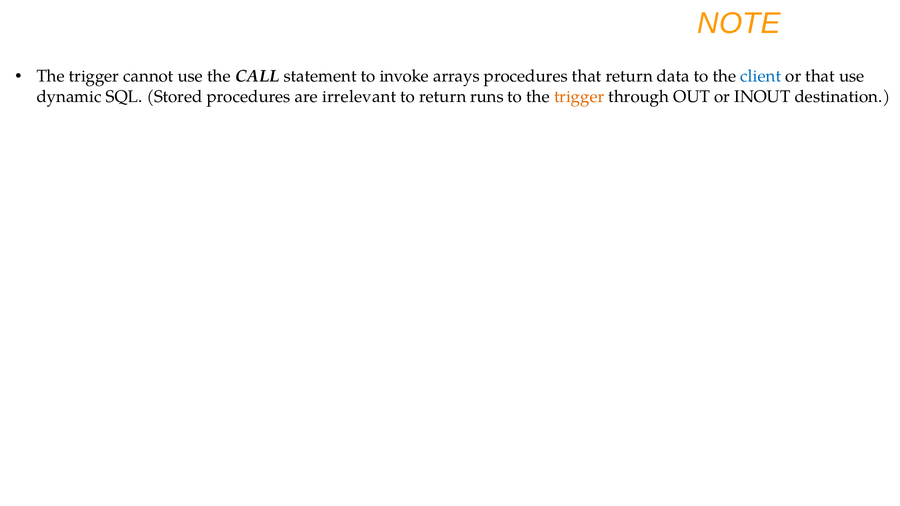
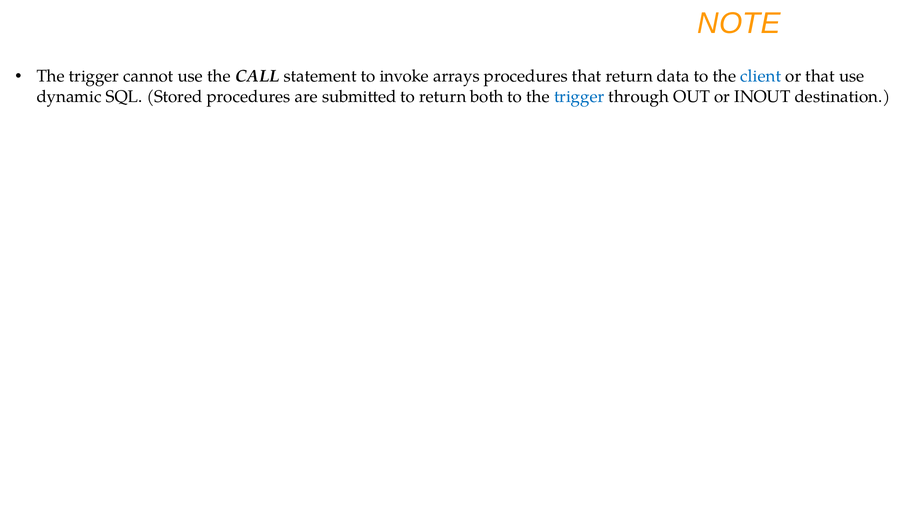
irrelevant: irrelevant -> submitted
runs: runs -> both
trigger at (579, 97) colour: orange -> blue
